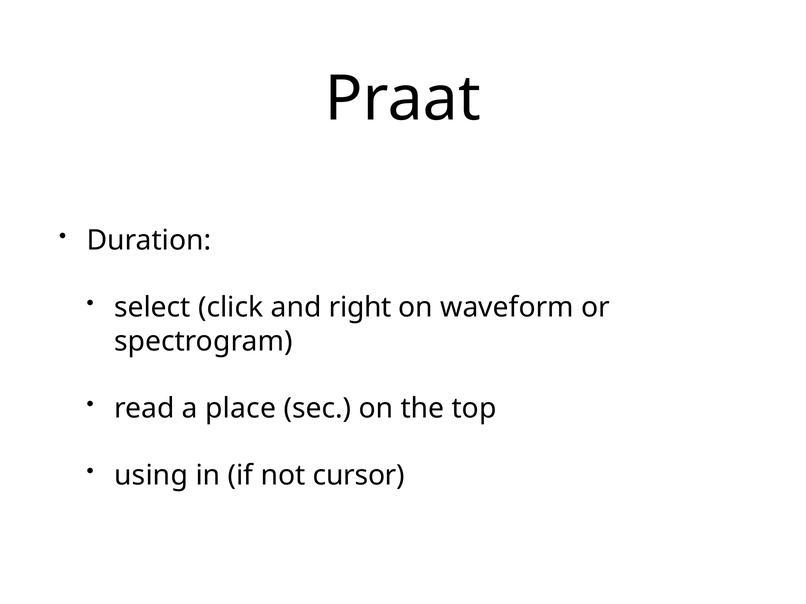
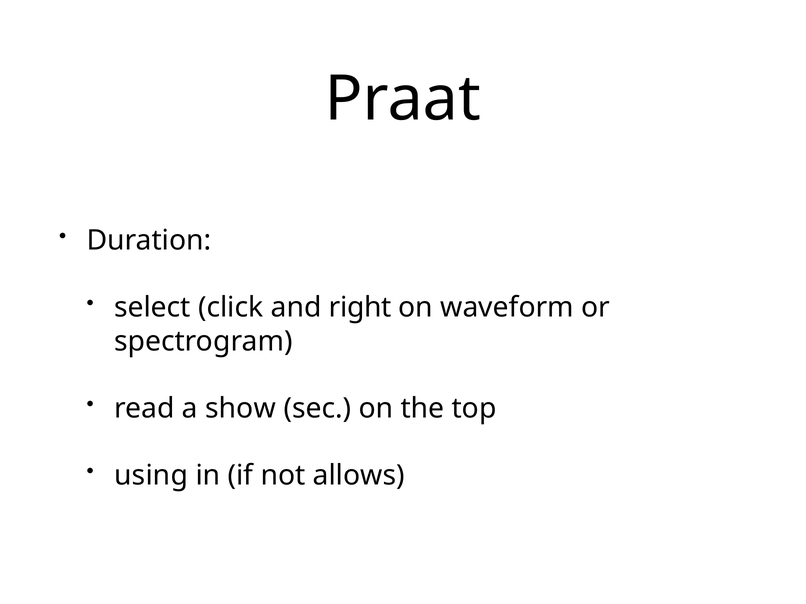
place: place -> show
cursor: cursor -> allows
